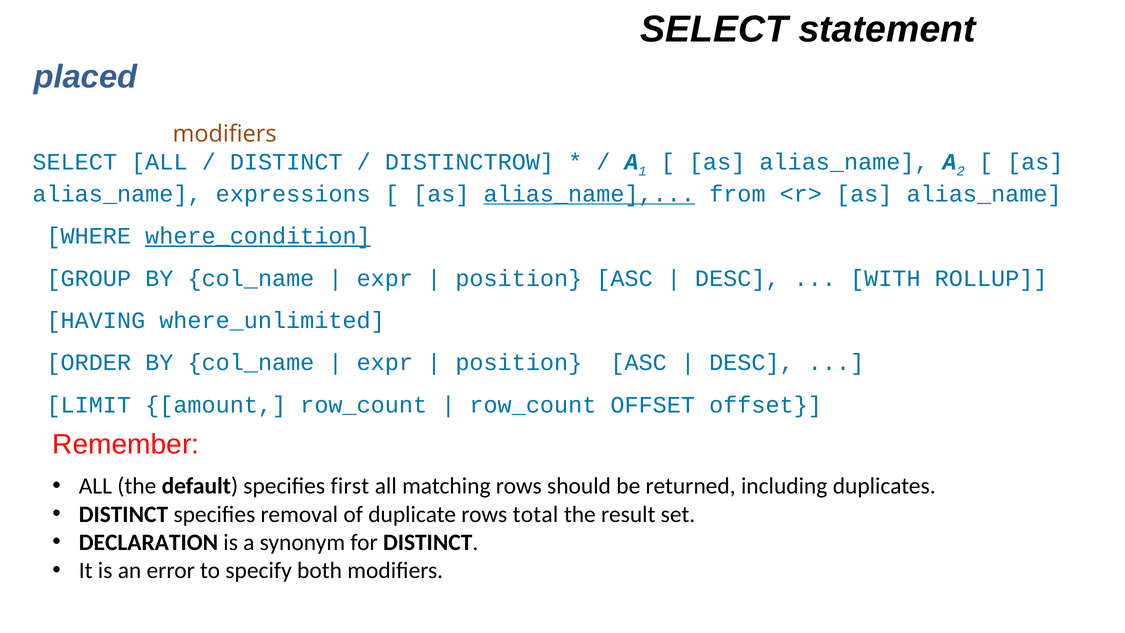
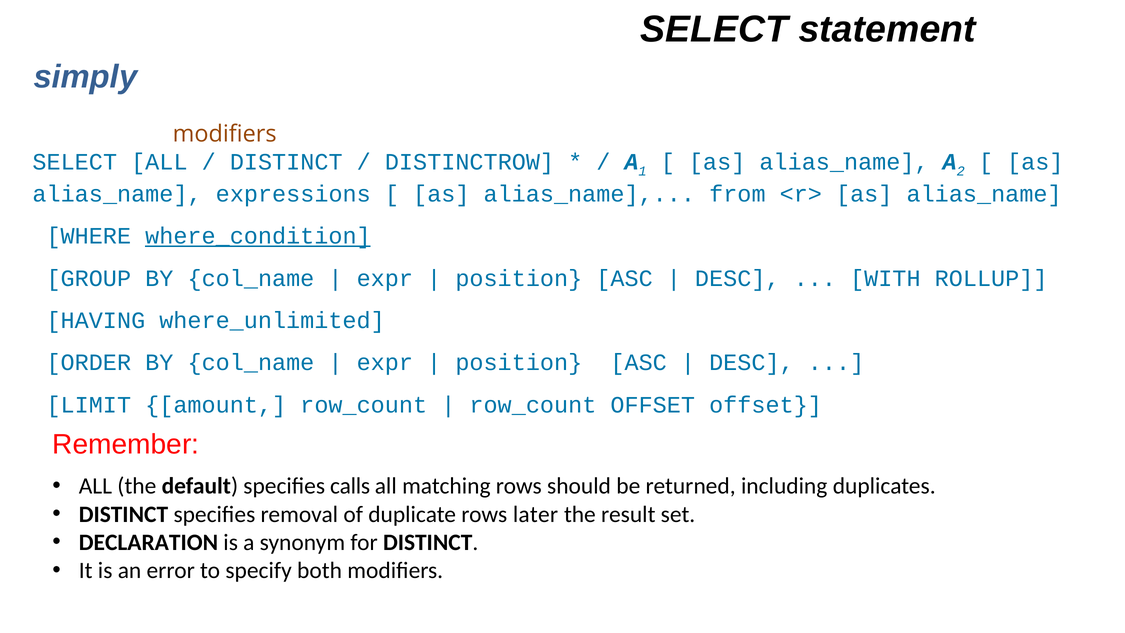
placed: placed -> simply
alias_name at (589, 194) underline: present -> none
first: first -> calls
total: total -> later
